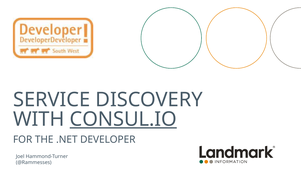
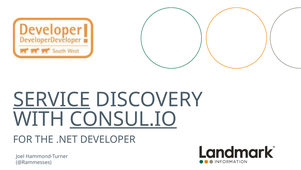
SERVICE underline: none -> present
